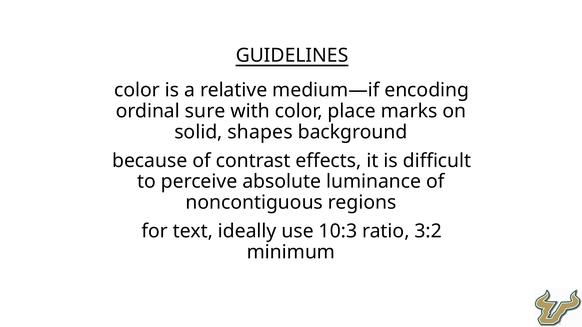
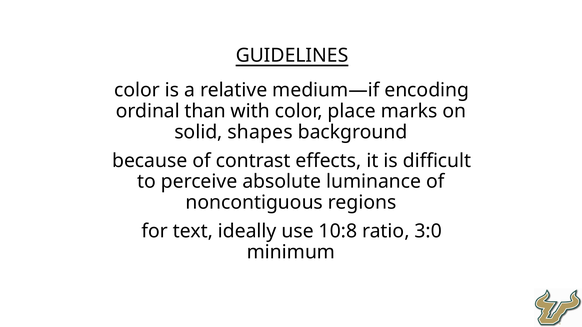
sure: sure -> than
10:3: 10:3 -> 10:8
3:2: 3:2 -> 3:0
